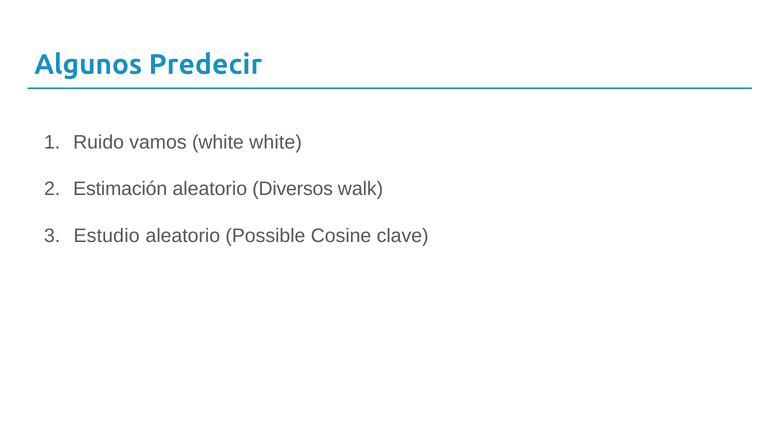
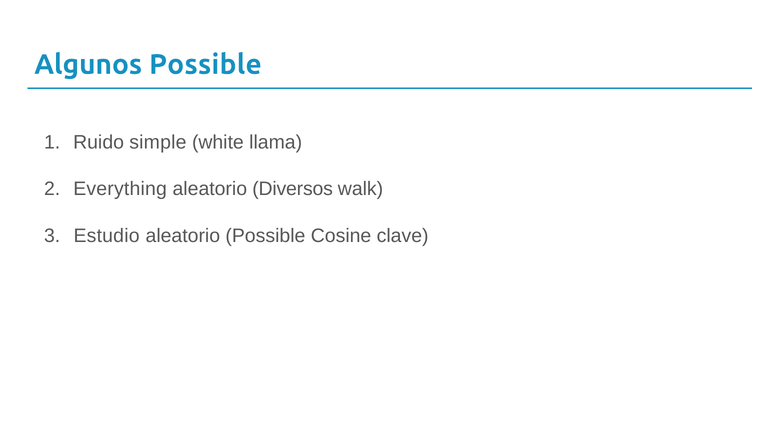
Algunos Predecir: Predecir -> Possible
vamos: vamos -> simple
white white: white -> llama
Estimación: Estimación -> Everything
